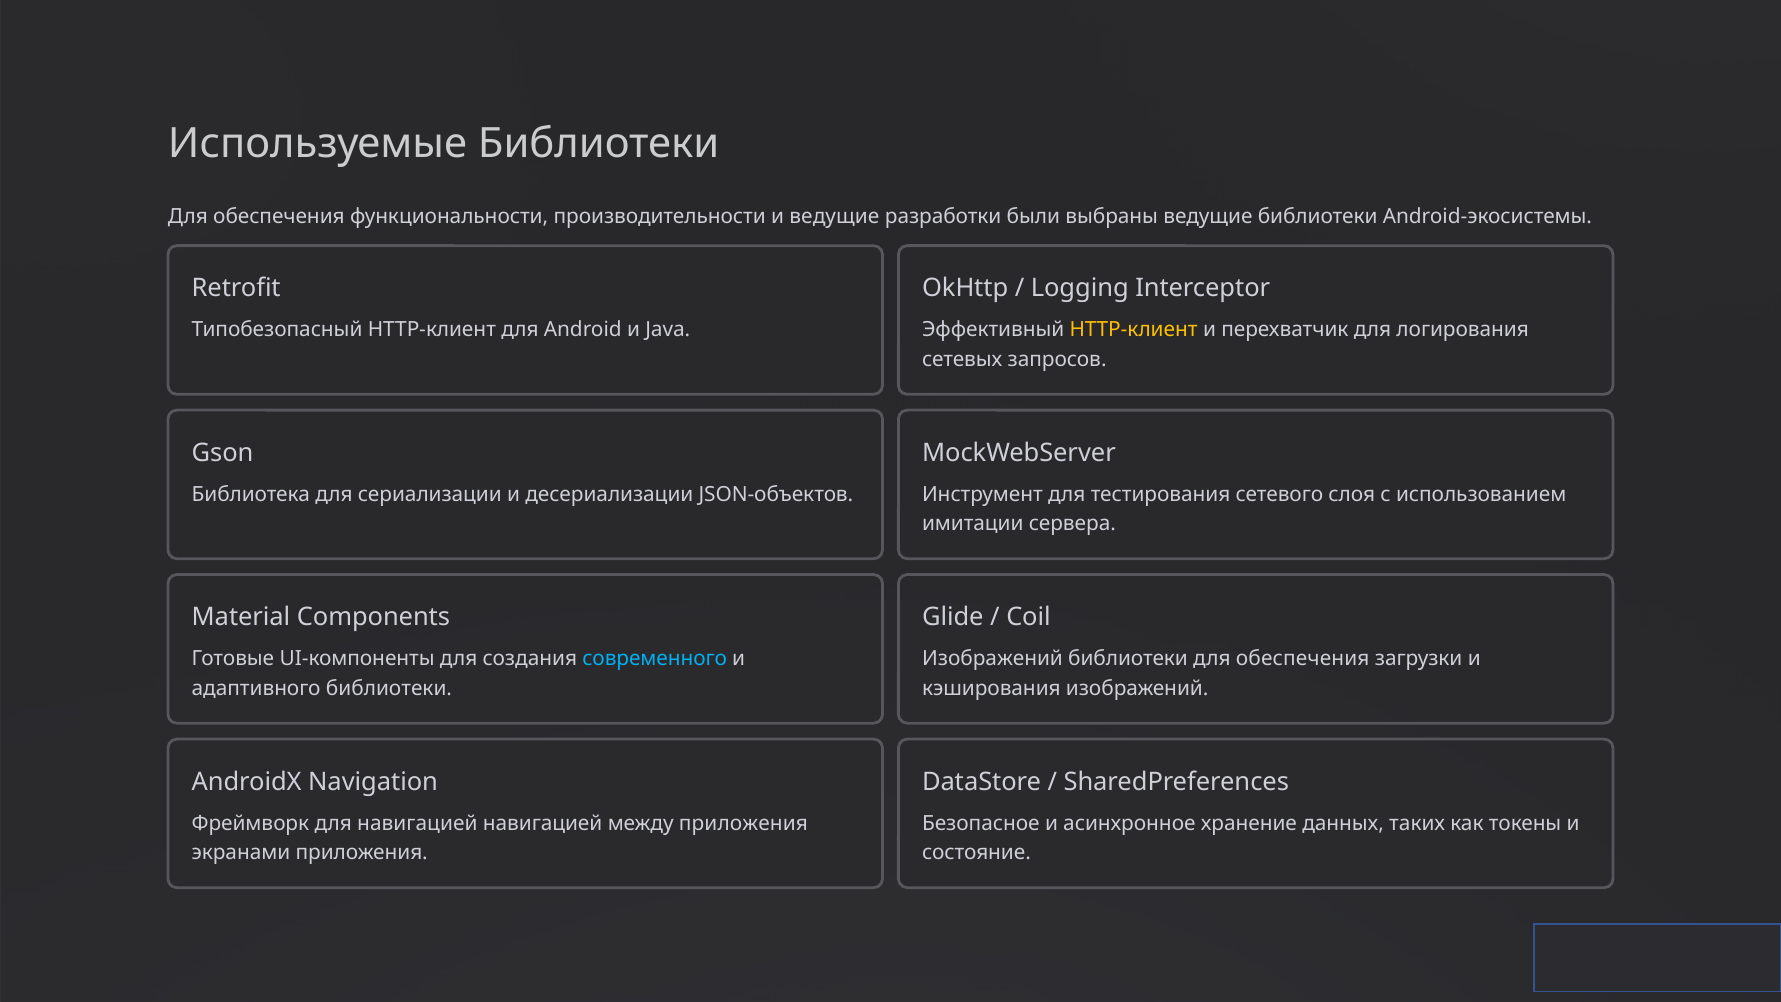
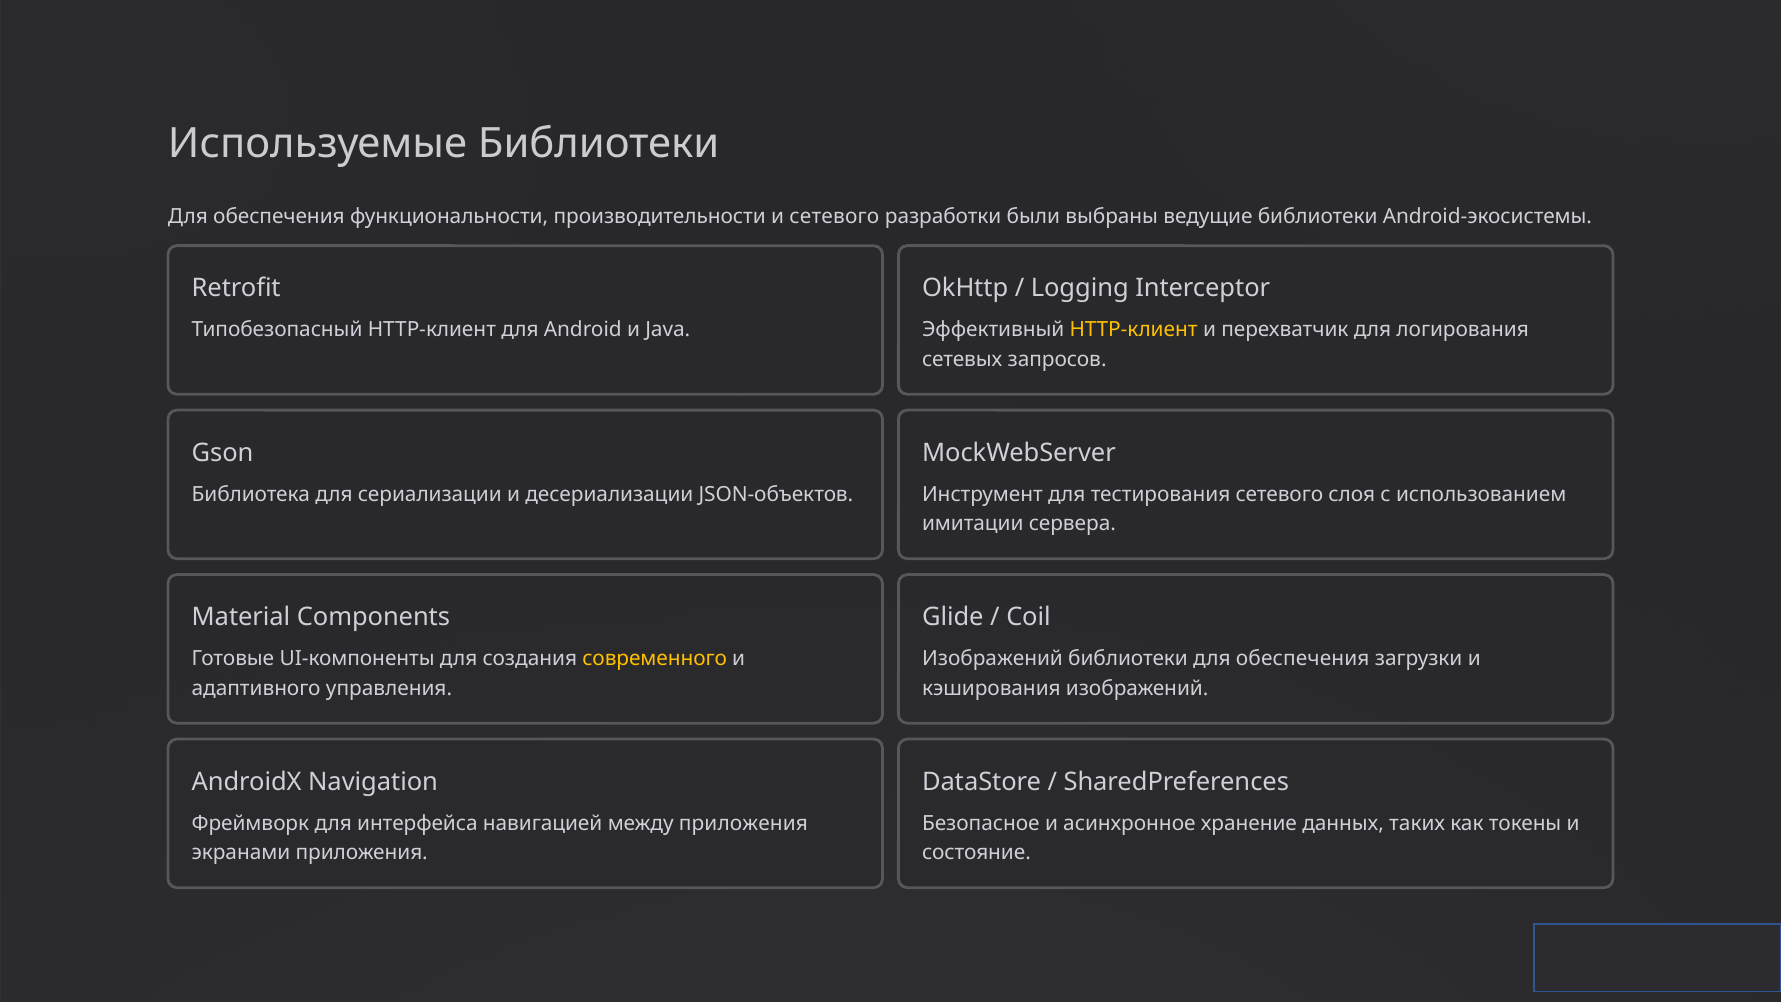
и ведущие: ведущие -> сетевого
современного colour: light blue -> yellow
адаптивного библиотеки: библиотеки -> управления
для навигацией: навигацией -> интерфейса
